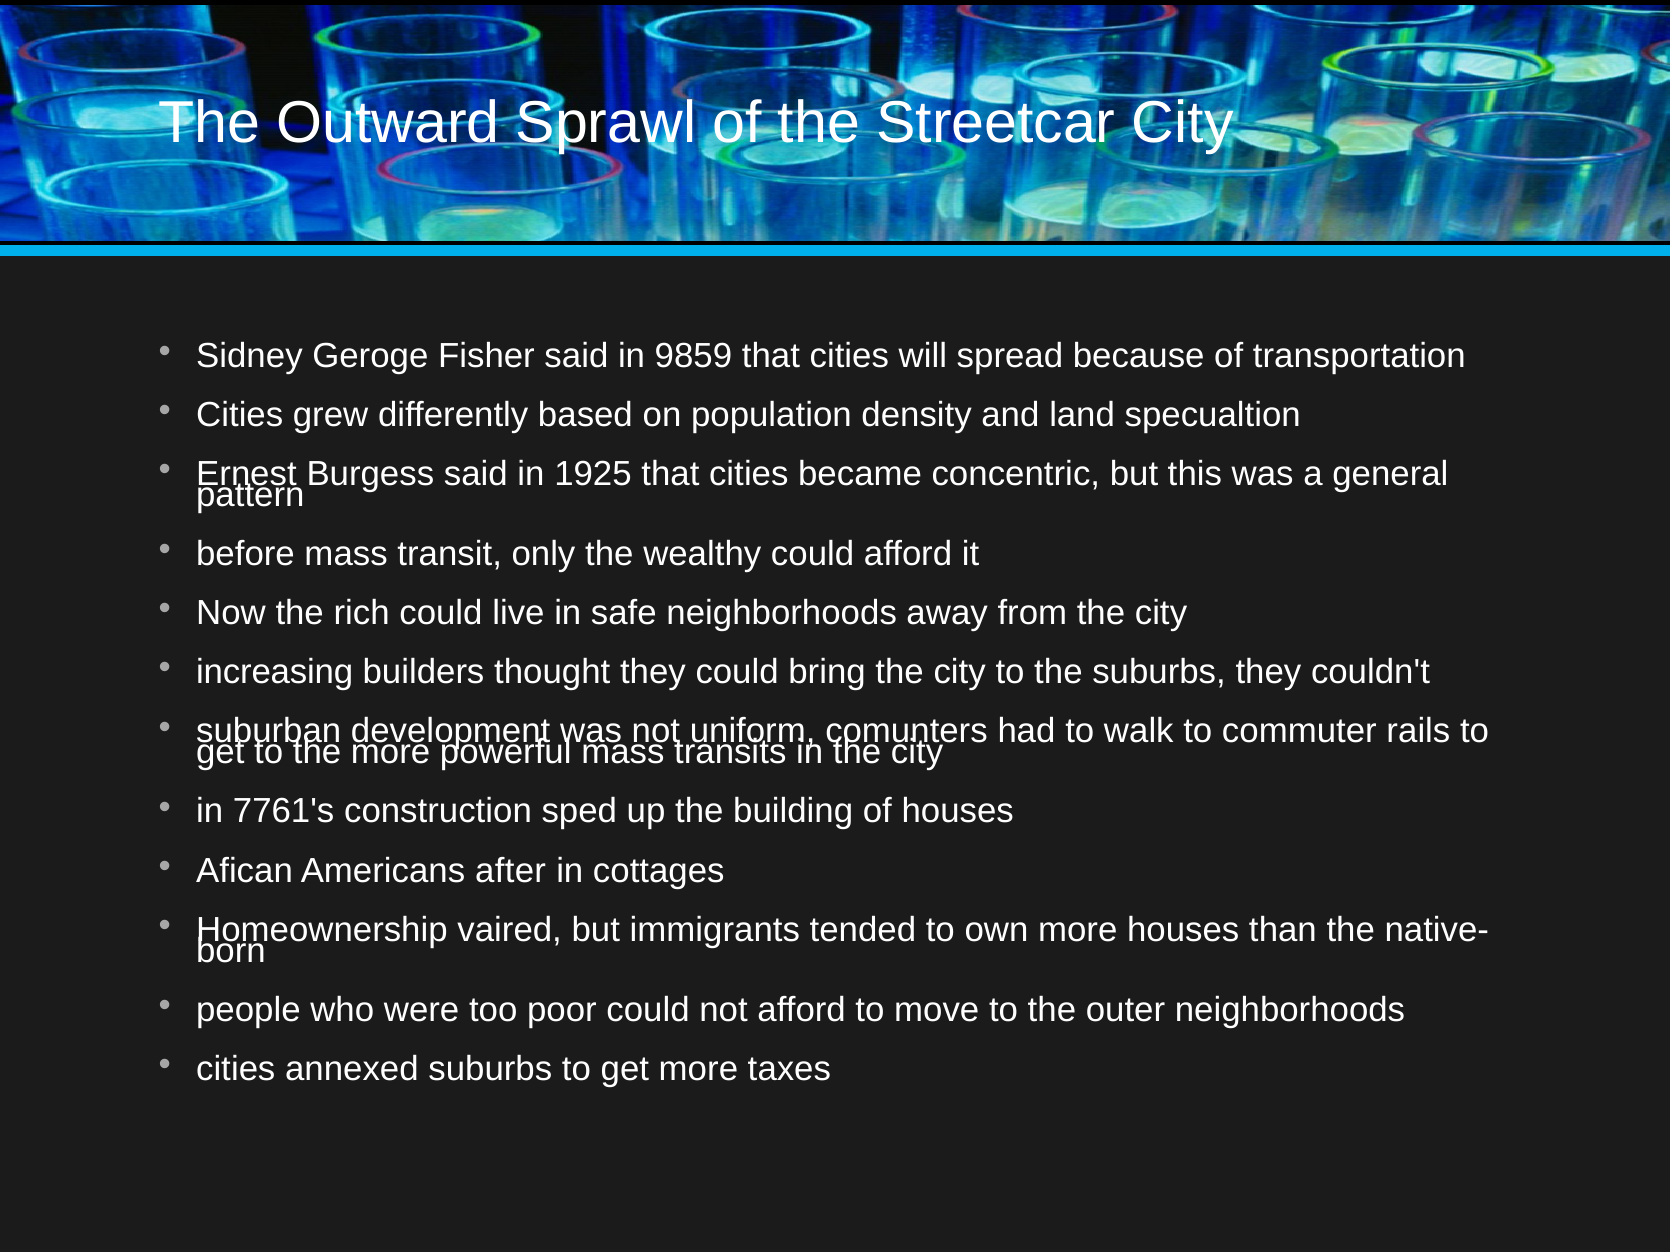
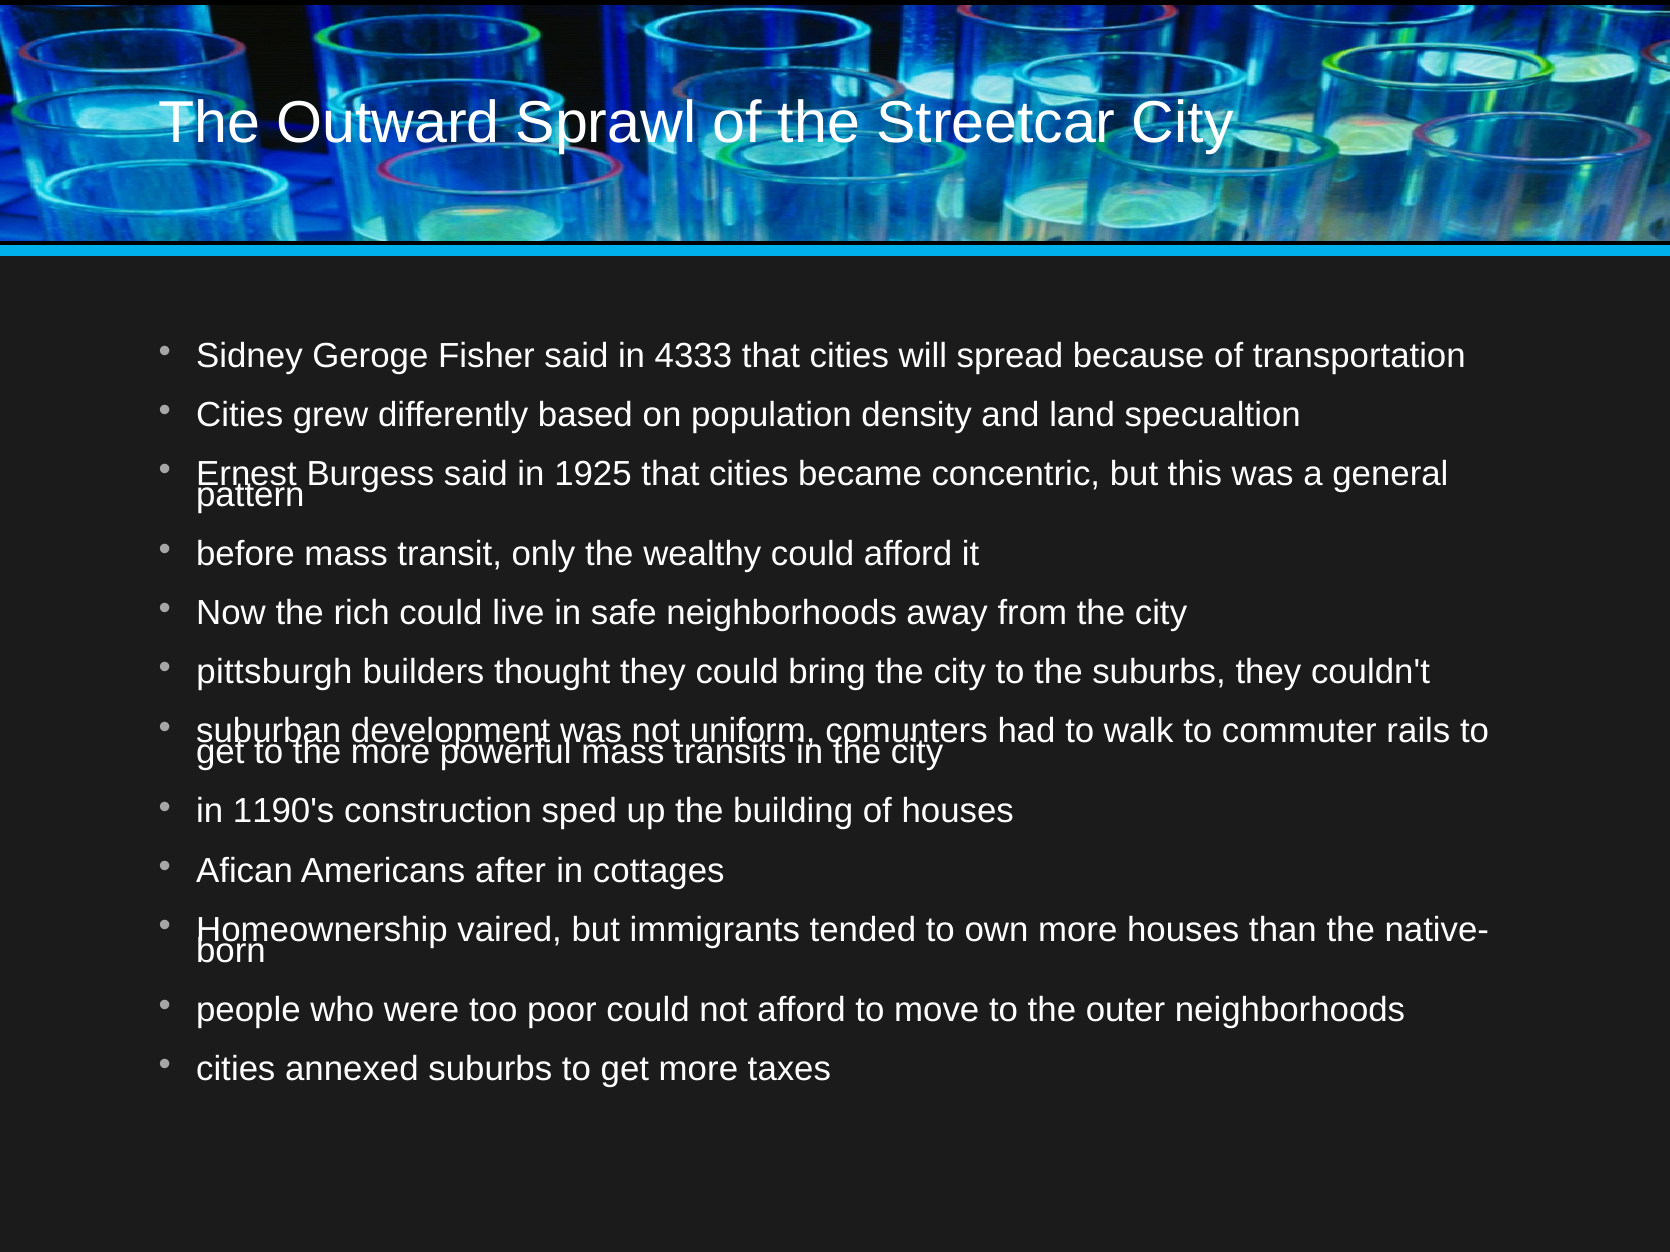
9859: 9859 -> 4333
increasing: increasing -> pittsburgh
7761's: 7761's -> 1190's
